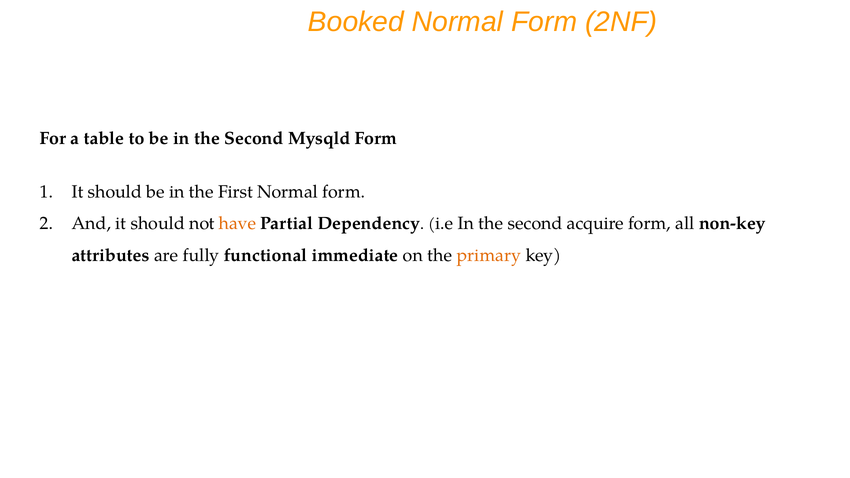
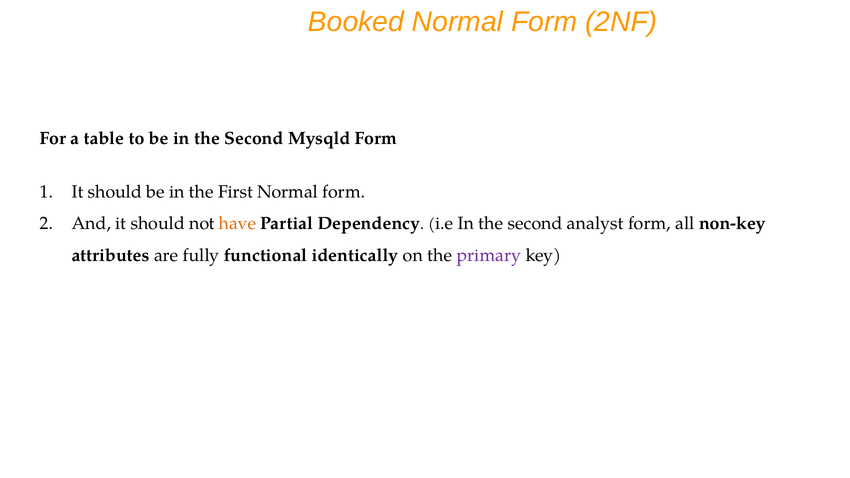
acquire: acquire -> analyst
immediate: immediate -> identically
primary colour: orange -> purple
